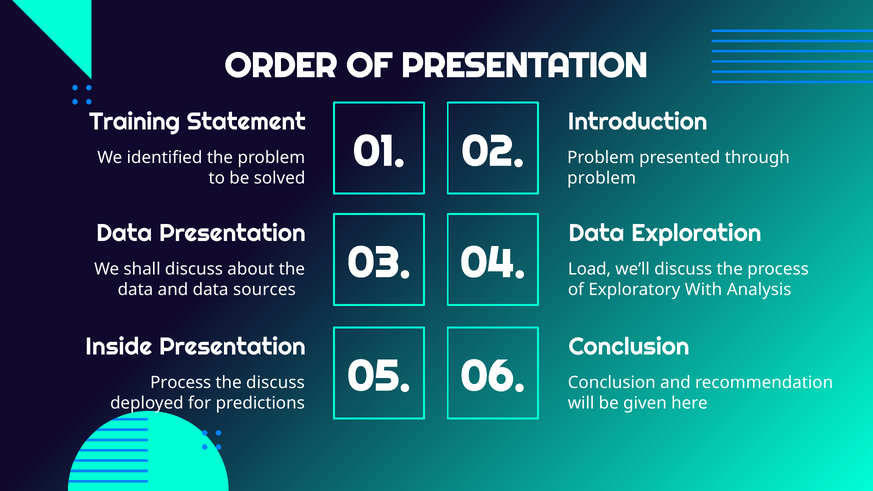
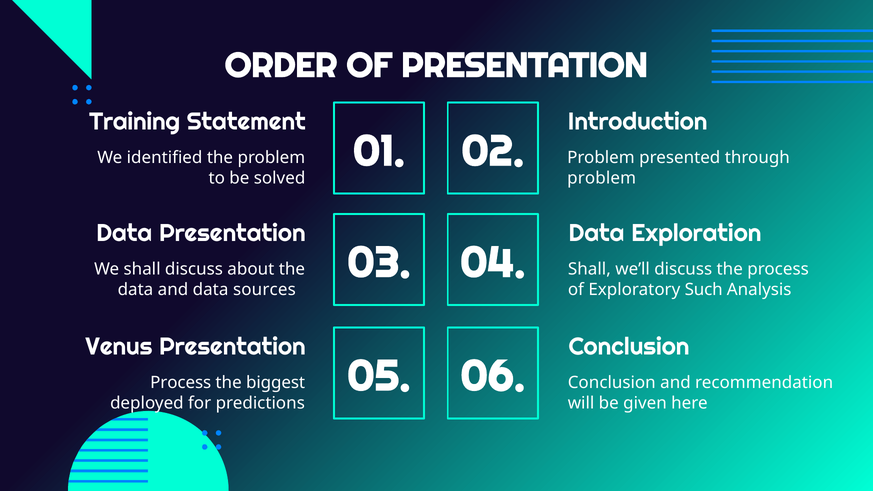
Load at (589, 269): Load -> Shall
With: With -> Such
Inside: Inside -> Venus
the discuss: discuss -> biggest
